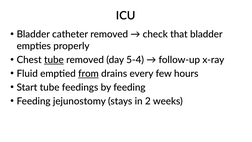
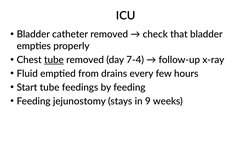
5-4: 5-4 -> 7-4
from underline: present -> none
2: 2 -> 9
